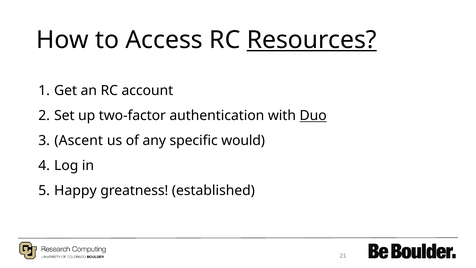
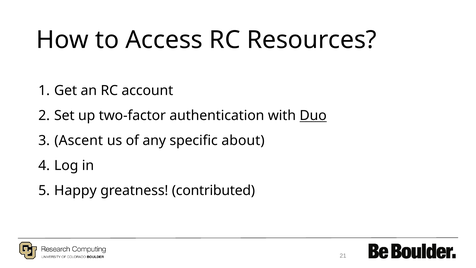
Resources underline: present -> none
would: would -> about
established: established -> contributed
